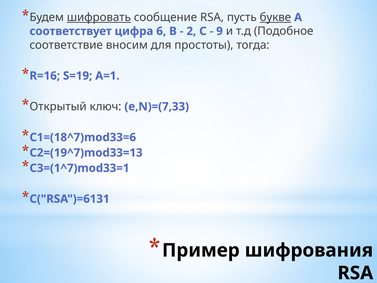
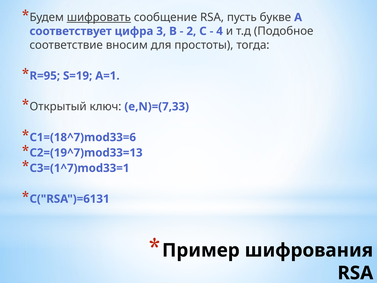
букве underline: present -> none
6: 6 -> 3
9: 9 -> 4
R=16: R=16 -> R=95
